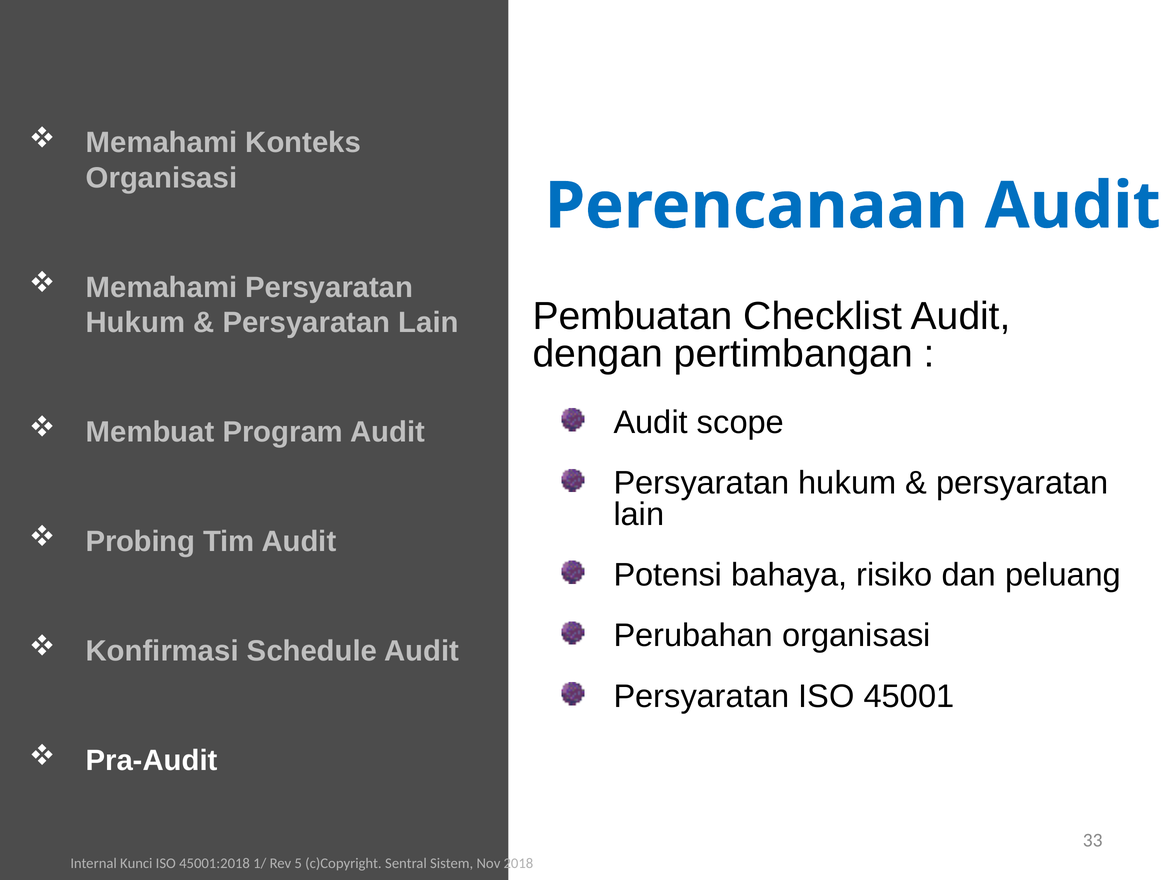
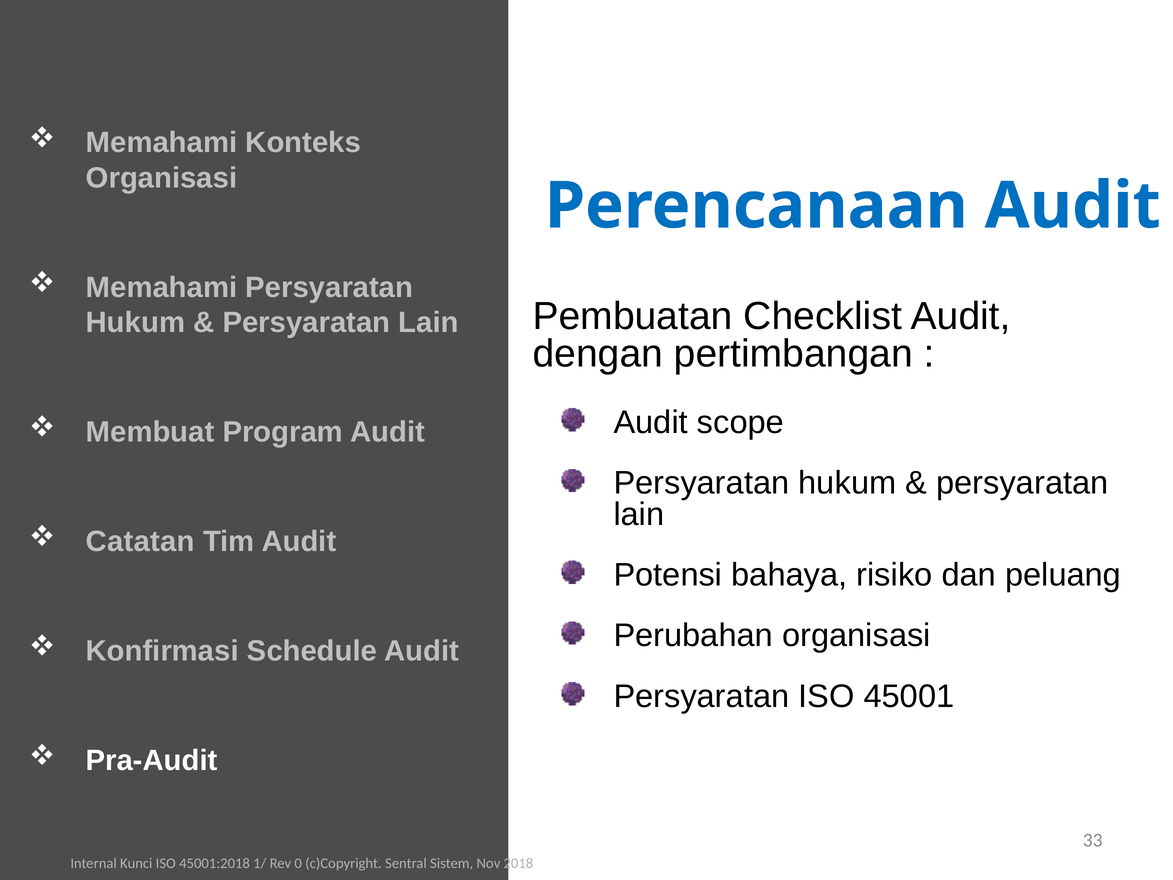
Probing: Probing -> Catatan
5: 5 -> 0
